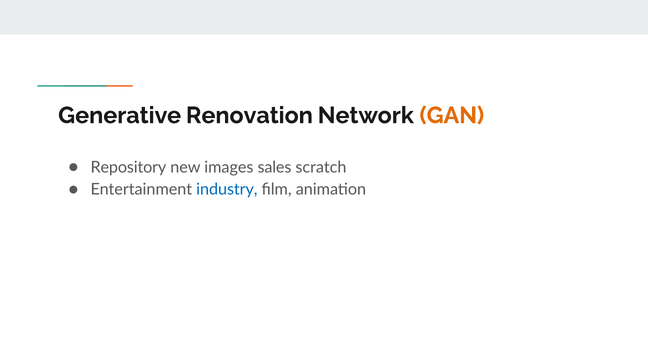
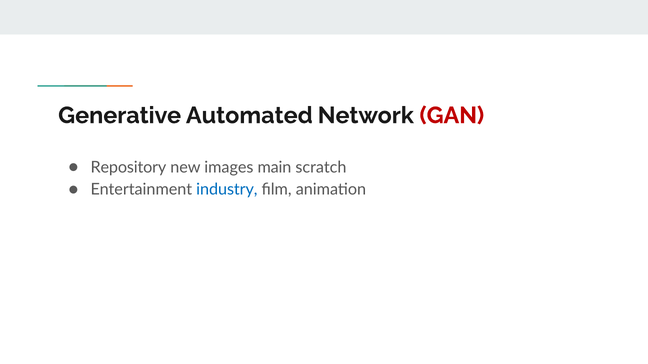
Renovation: Renovation -> Automated
GAN colour: orange -> red
sales: sales -> main
